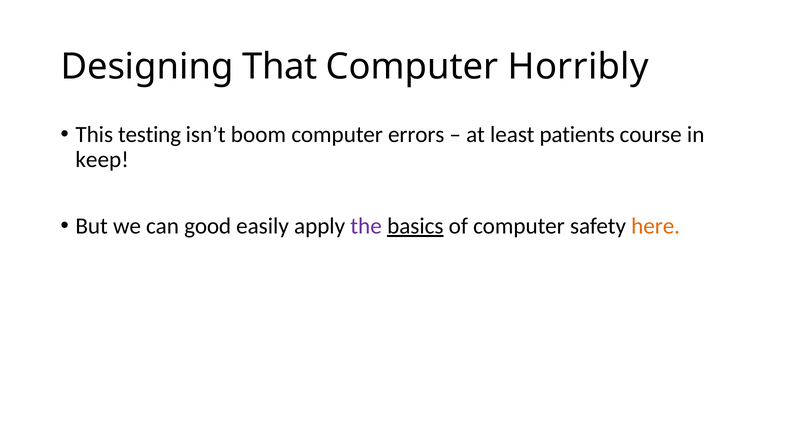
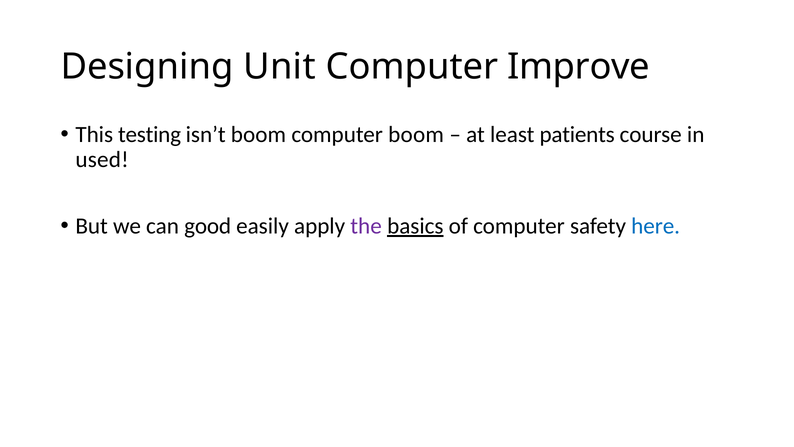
That: That -> Unit
Horribly: Horribly -> Improve
computer errors: errors -> boom
keep: keep -> used
here colour: orange -> blue
